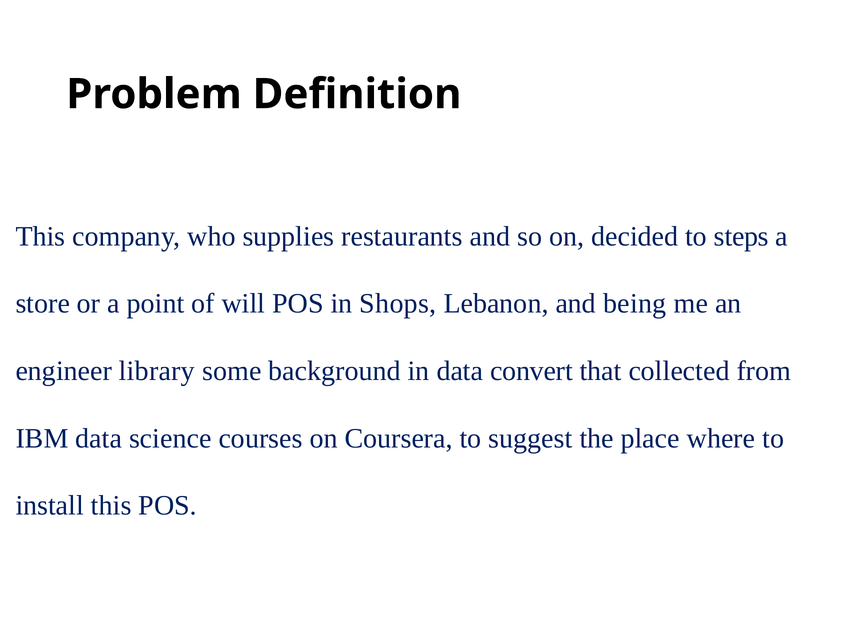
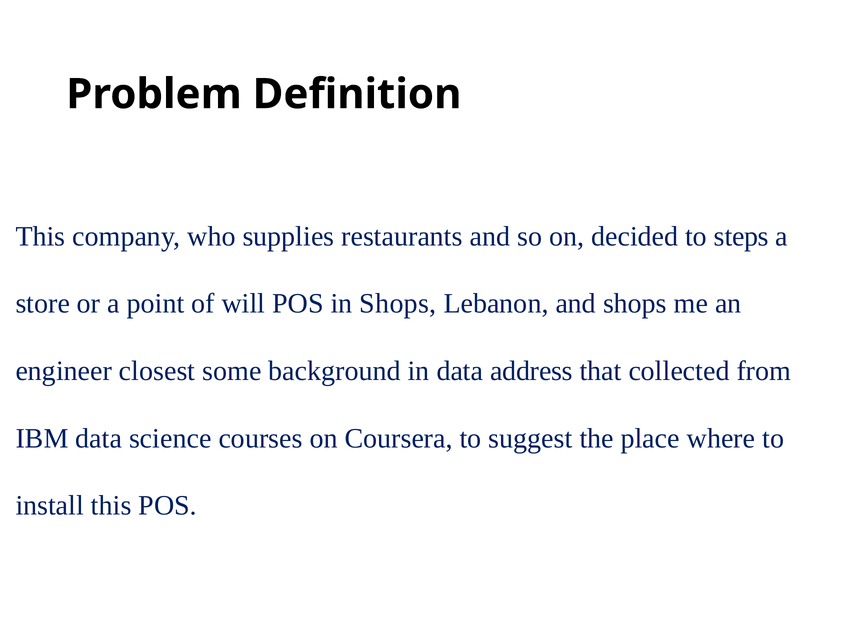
and being: being -> shops
library: library -> closest
convert: convert -> address
